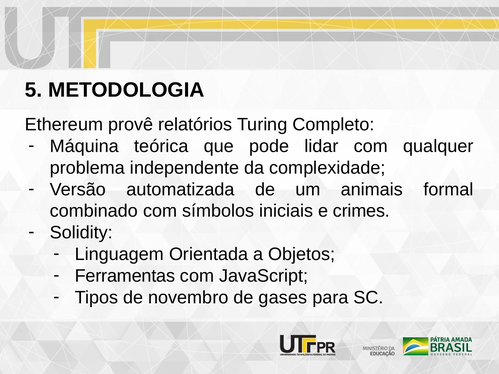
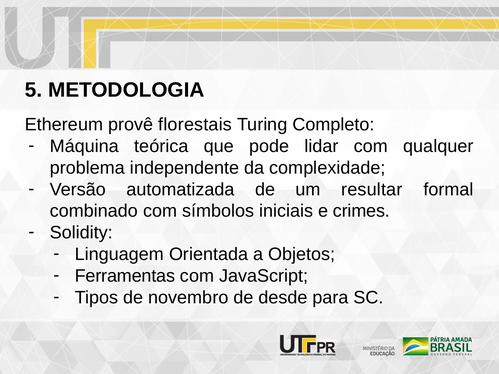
relatórios: relatórios -> florestais
animais: animais -> resultar
gases: gases -> desde
